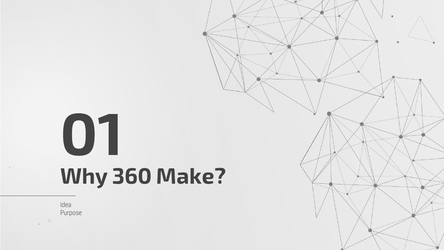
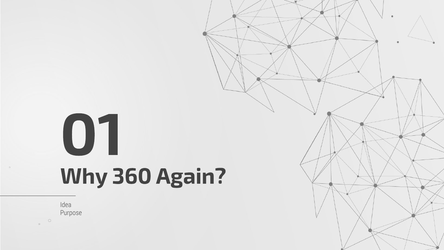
Make: Make -> Again
